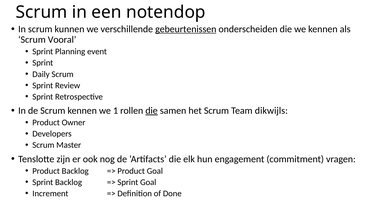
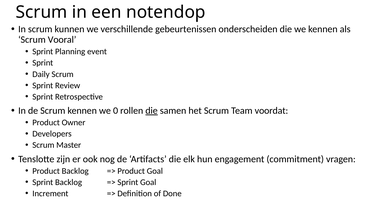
gebeurtenissen underline: present -> none
1: 1 -> 0
dikwijls: dikwijls -> voordat
